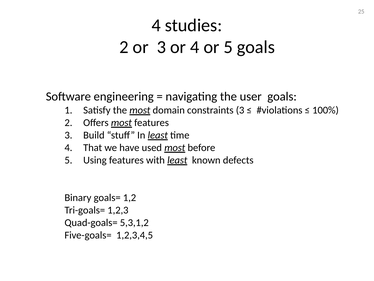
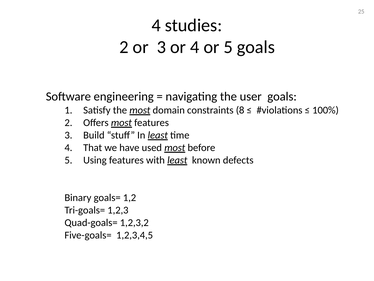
constraints 3: 3 -> 8
5,3,1,2: 5,3,1,2 -> 1,2,3,2
